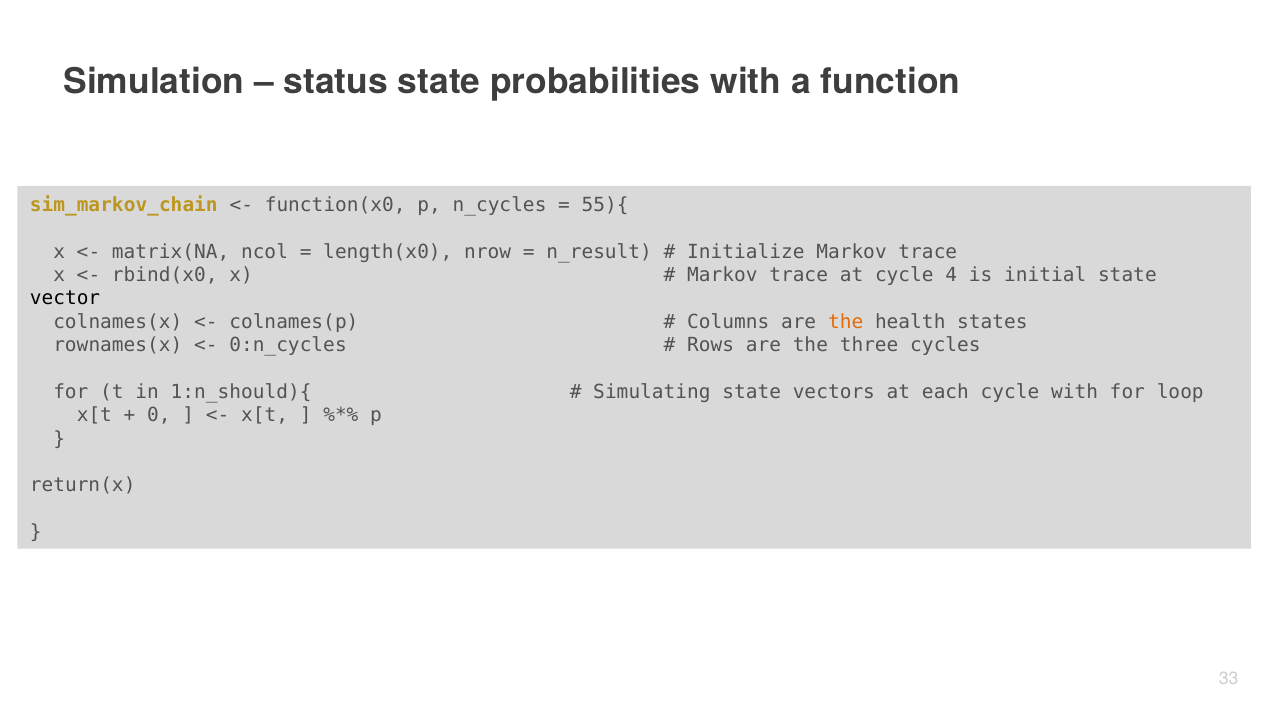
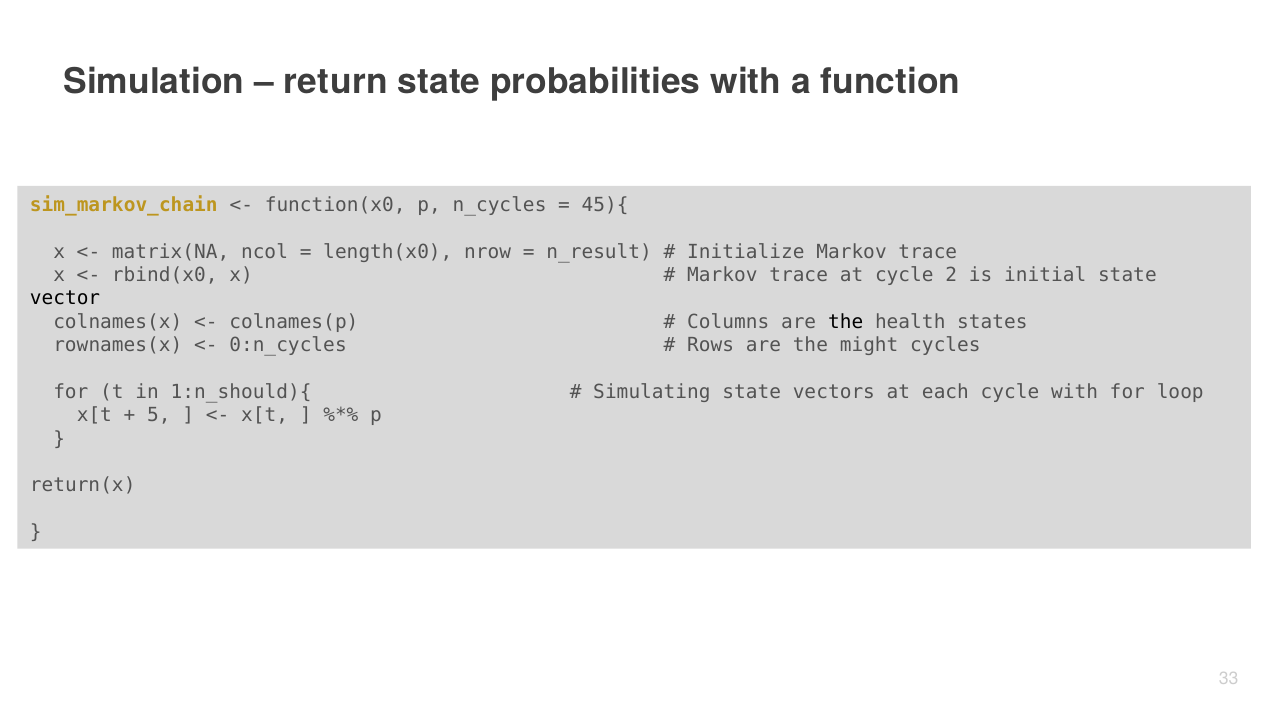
status: status -> return
55){: 55){ -> 45){
4: 4 -> 2
the at (846, 322) colour: orange -> black
three: three -> might
0: 0 -> 5
